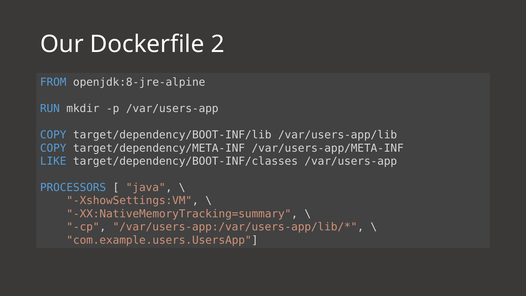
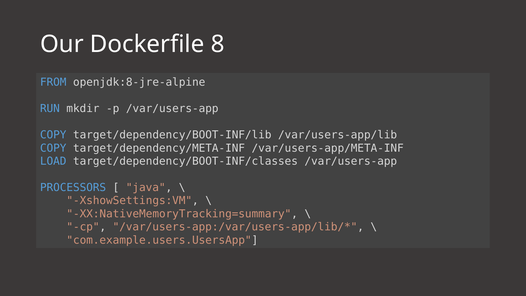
2: 2 -> 8
LIKE: LIKE -> LOAD
